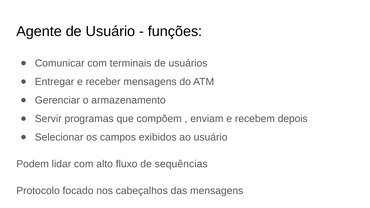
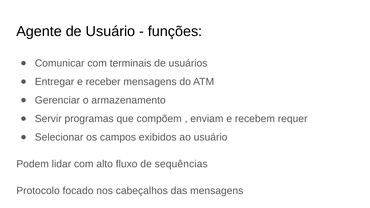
depois: depois -> requer
